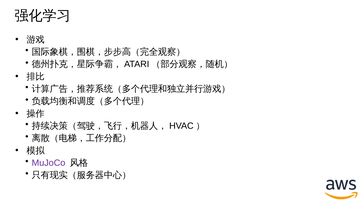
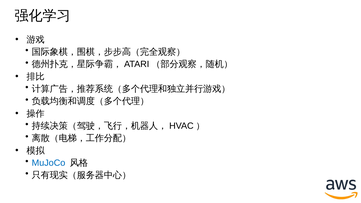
MuJoCo colour: purple -> blue
